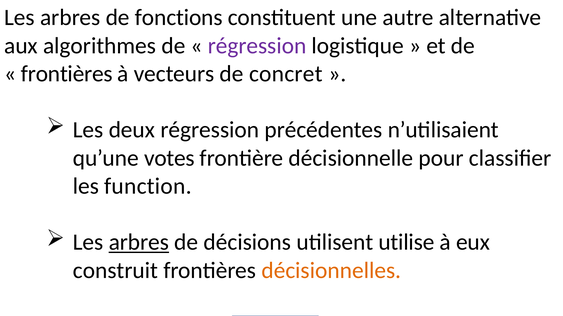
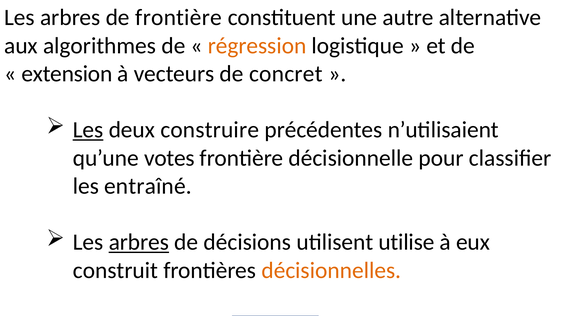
de fonctions: fonctions -> frontière
régression at (257, 46) colour: purple -> orange
frontières at (67, 74): frontières -> extension
Les at (88, 130) underline: none -> present
deux régression: régression -> construire
function: function -> entraîné
